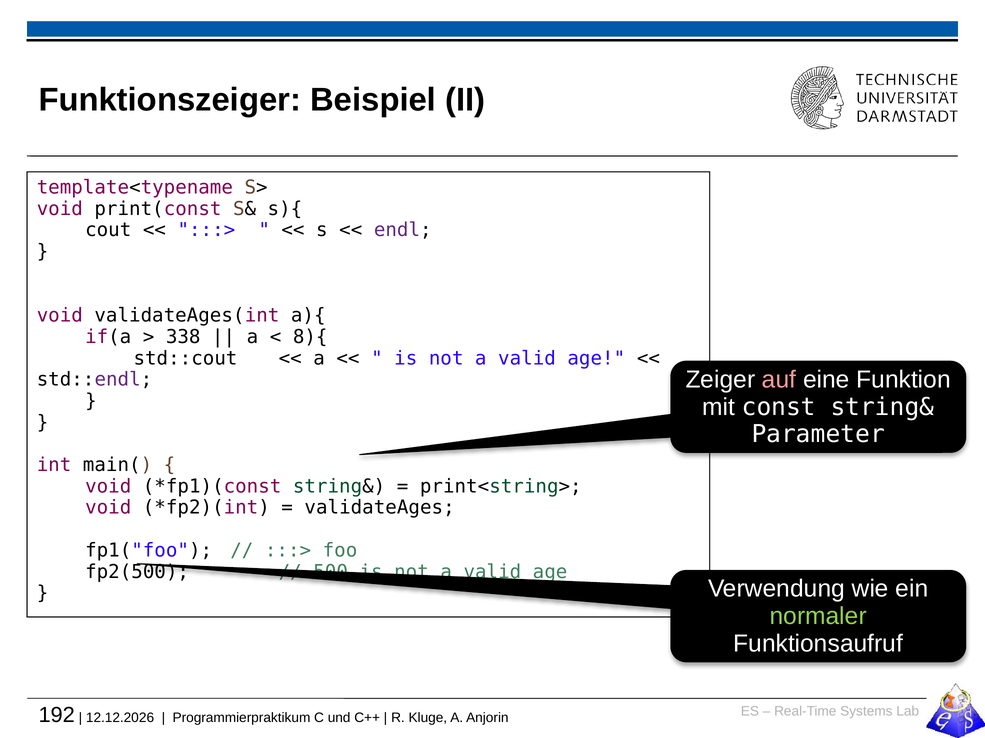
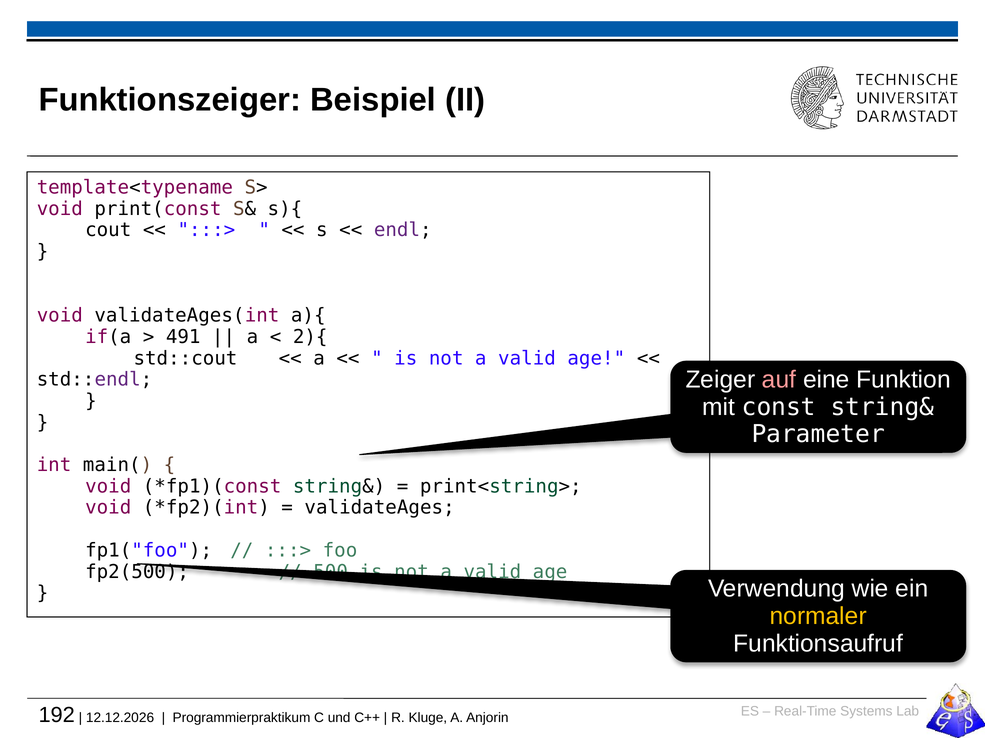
338: 338 -> 491
8){: 8){ -> 2){
normaler colour: light green -> yellow
